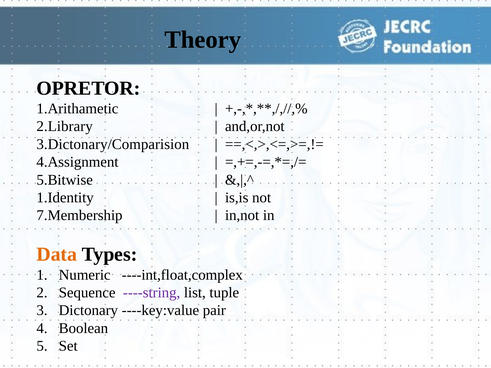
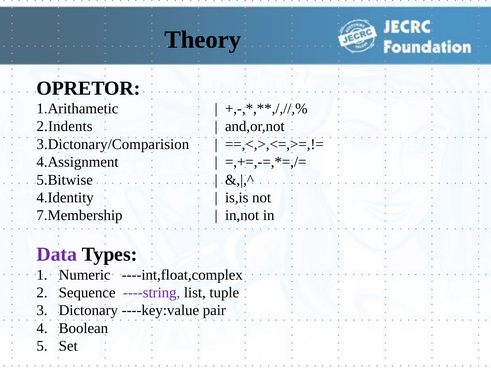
2.Library: 2.Library -> 2.Indents
1.Identity: 1.Identity -> 4.Identity
Data colour: orange -> purple
